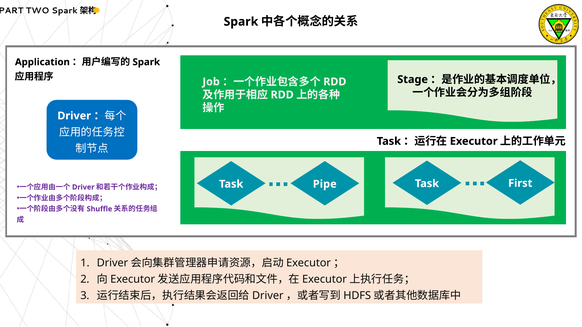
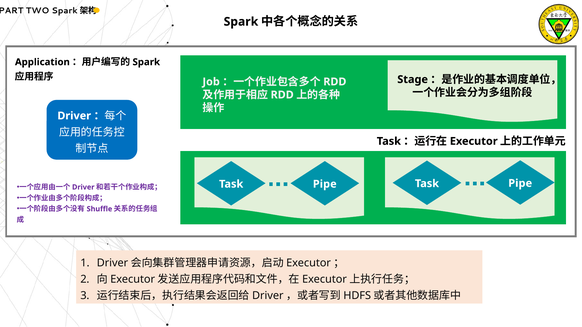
First at (520, 183): First -> Pipe
